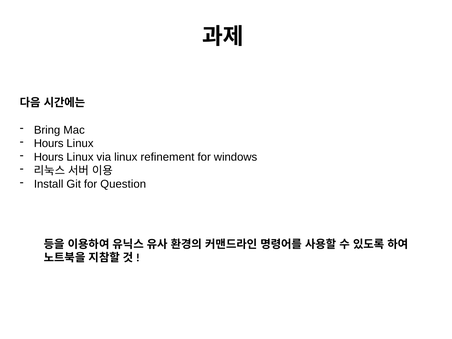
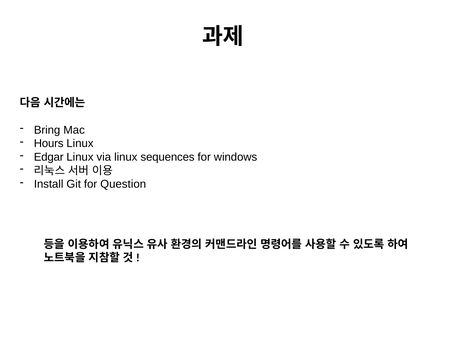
Hours at (49, 157): Hours -> Edgar
refinement: refinement -> sequences
